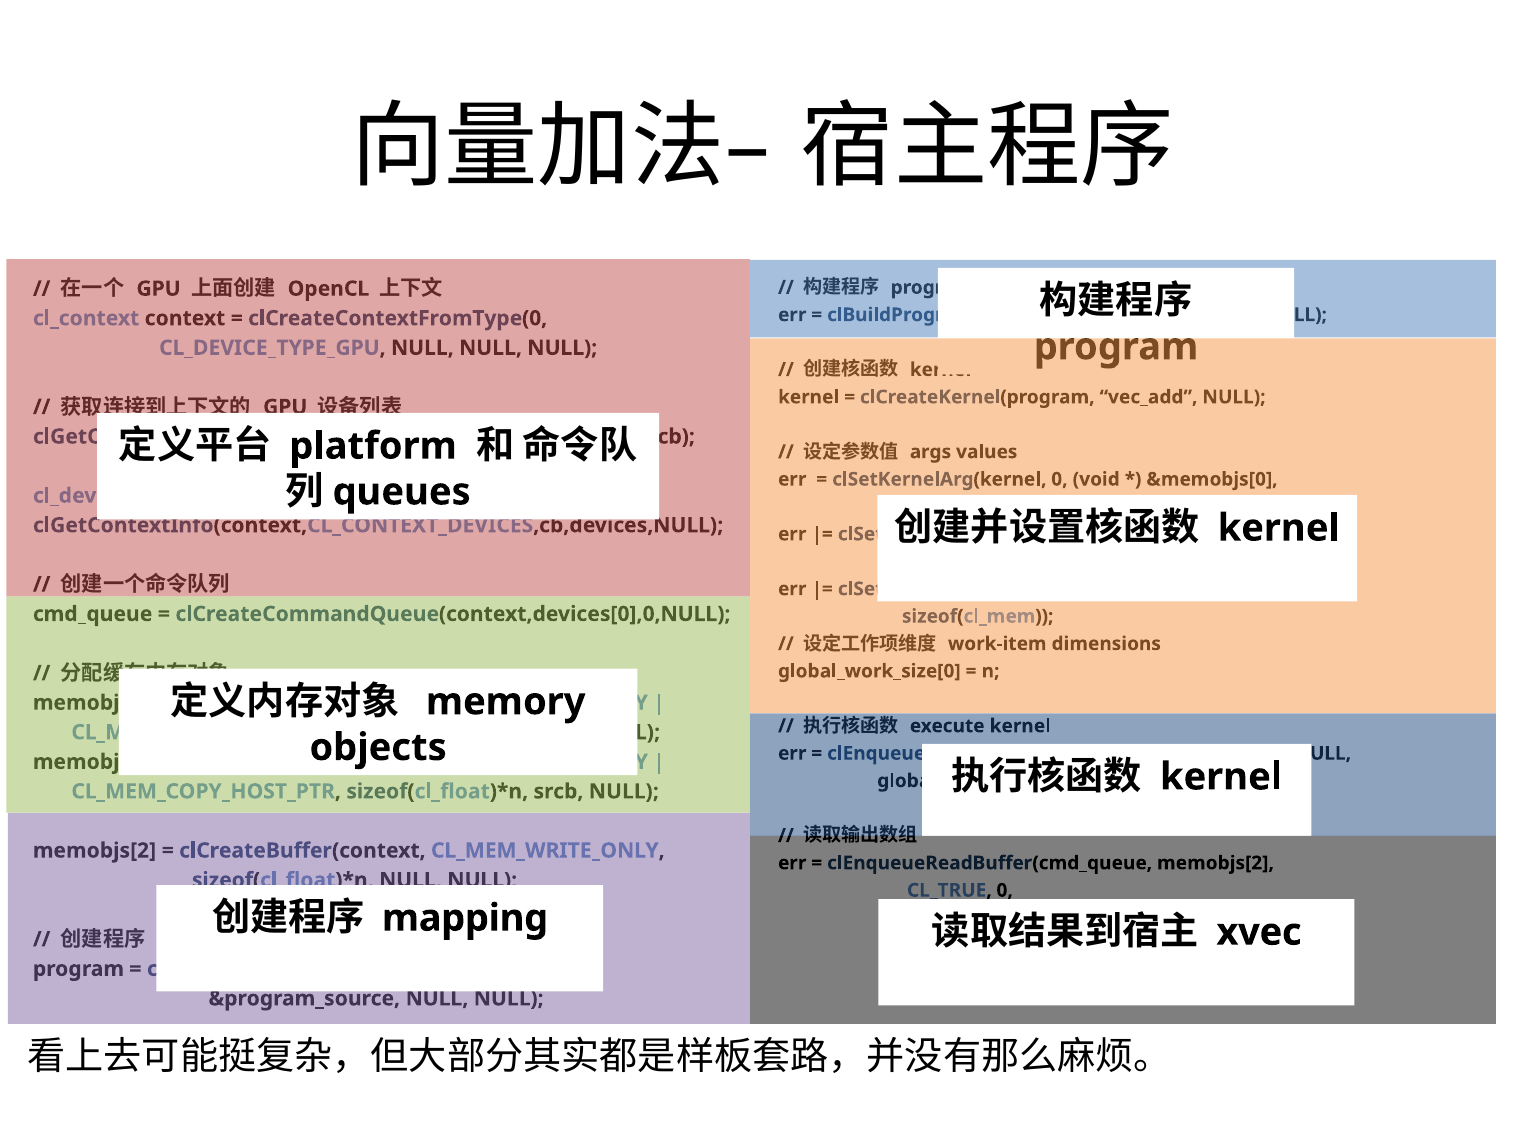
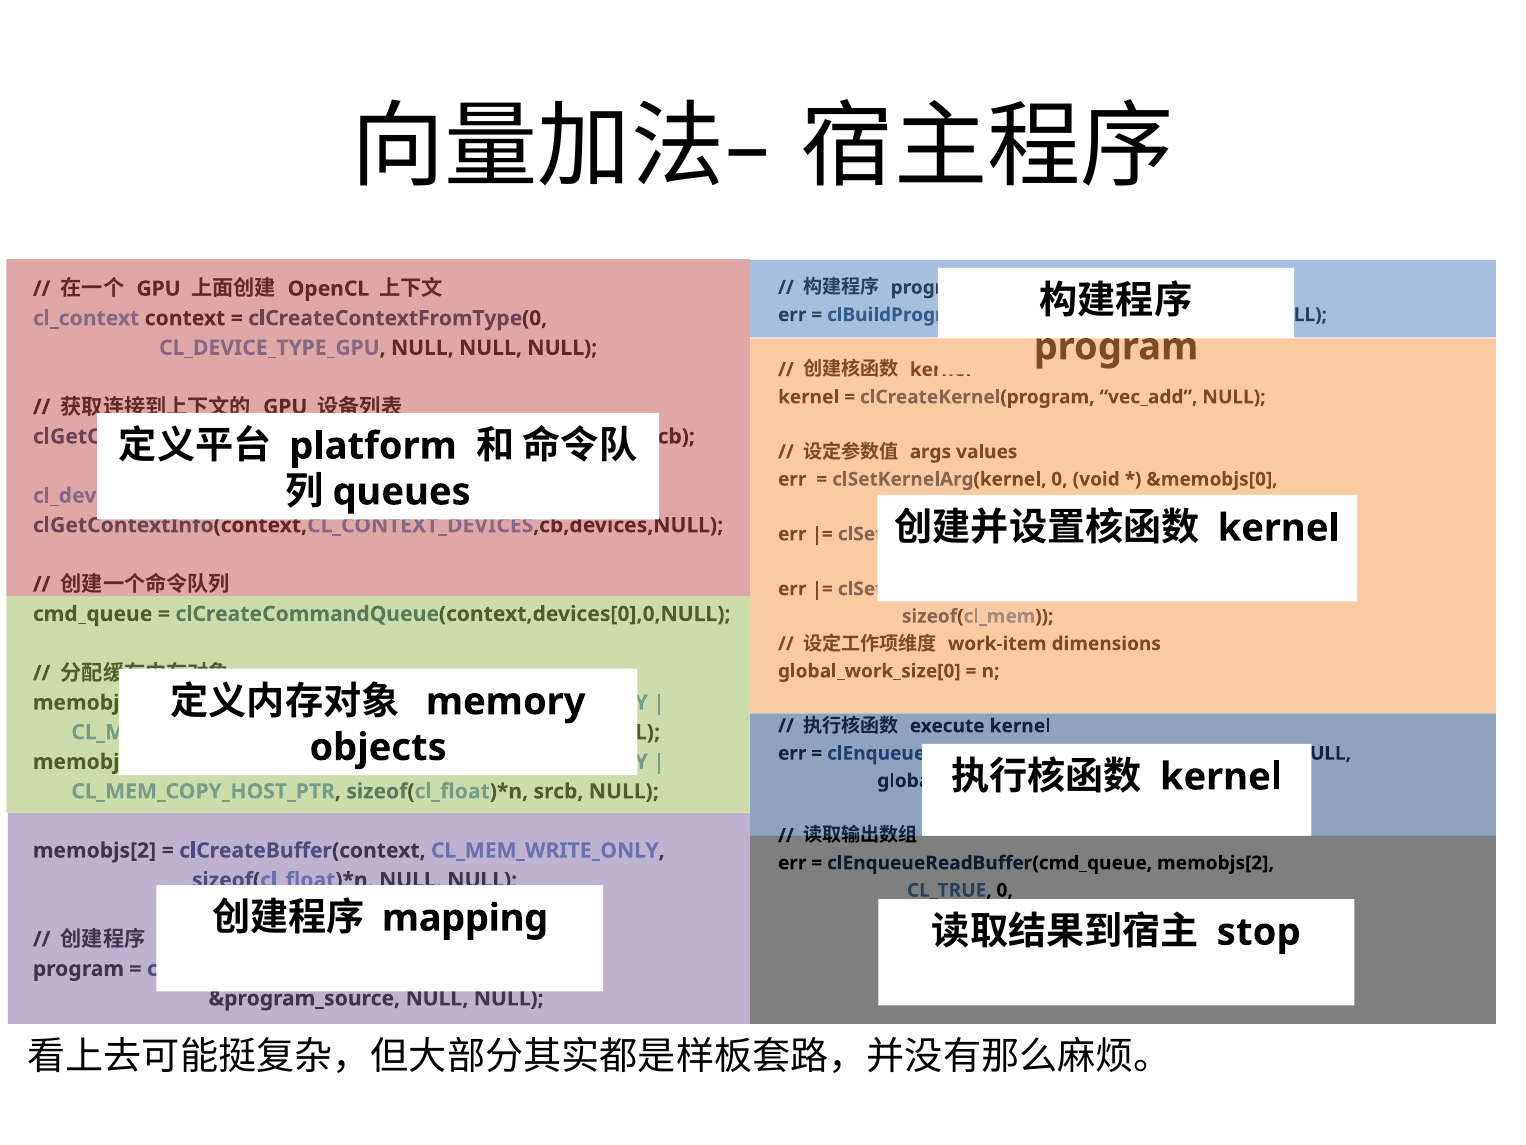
xvec: xvec -> stop
